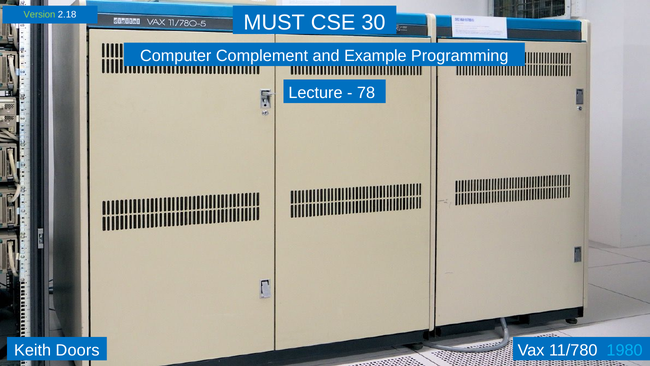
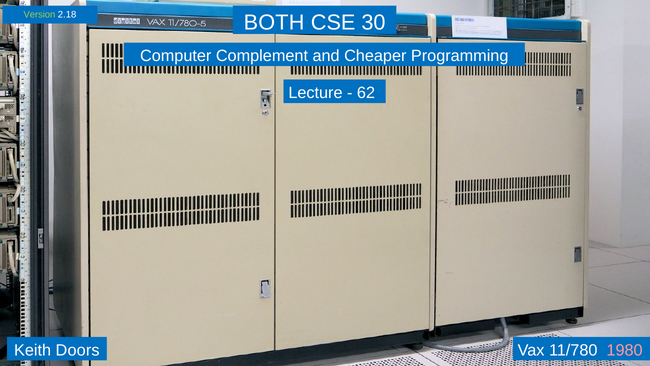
MUST: MUST -> BOTH
Example: Example -> Cheaper
78: 78 -> 62
1980 colour: light blue -> pink
